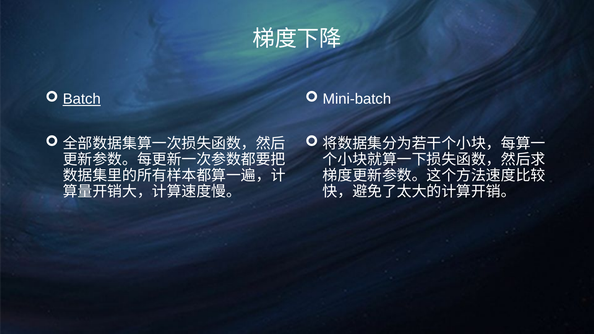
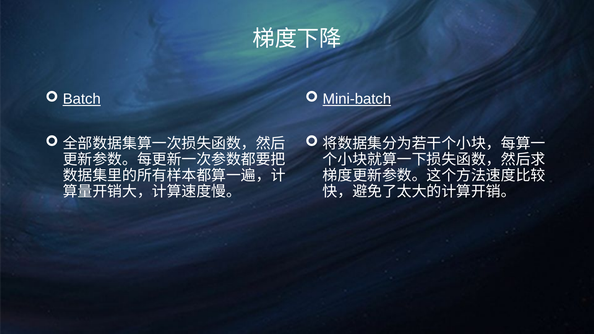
Mini-batch underline: none -> present
